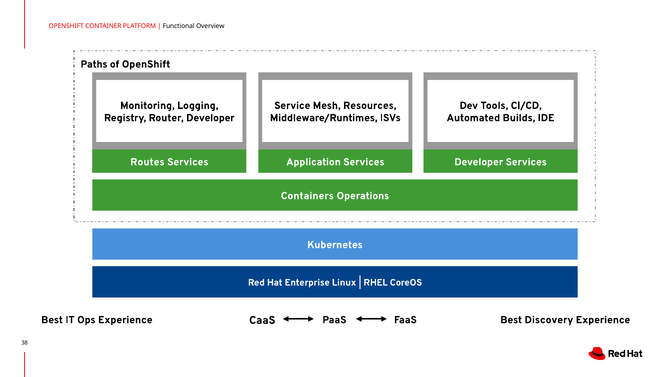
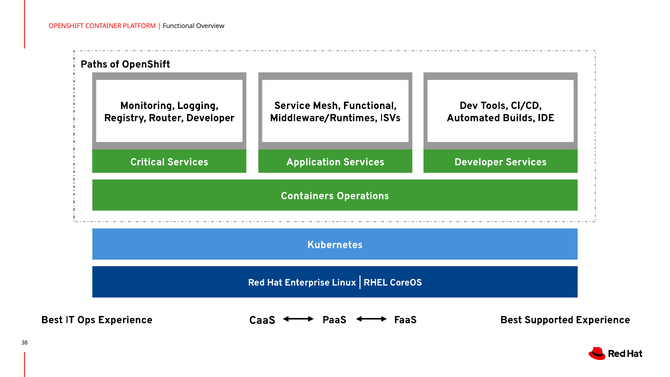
Mesh Resources: Resources -> Functional
Routes: Routes -> Critical
Discovery: Discovery -> Supported
